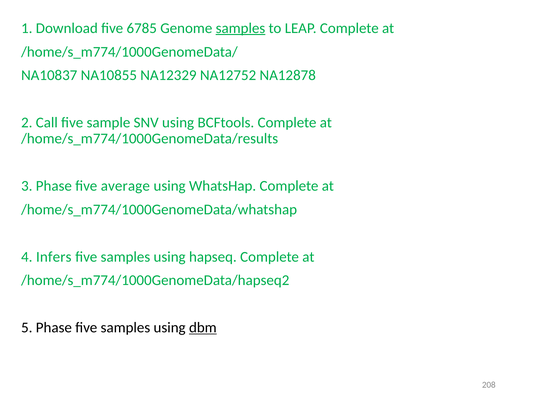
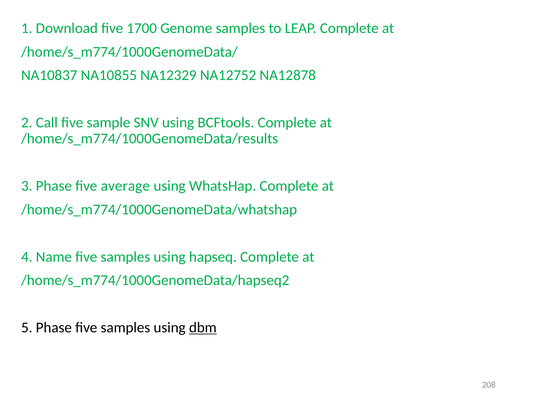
6785: 6785 -> 1700
samples at (240, 28) underline: present -> none
Infers: Infers -> Name
